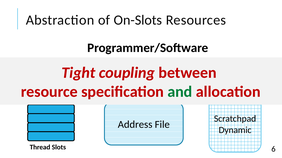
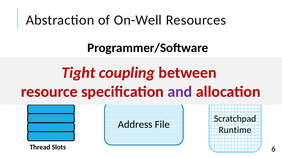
On-Slots: On-Slots -> On-Well
and colour: green -> purple
Dynamic: Dynamic -> Runtime
